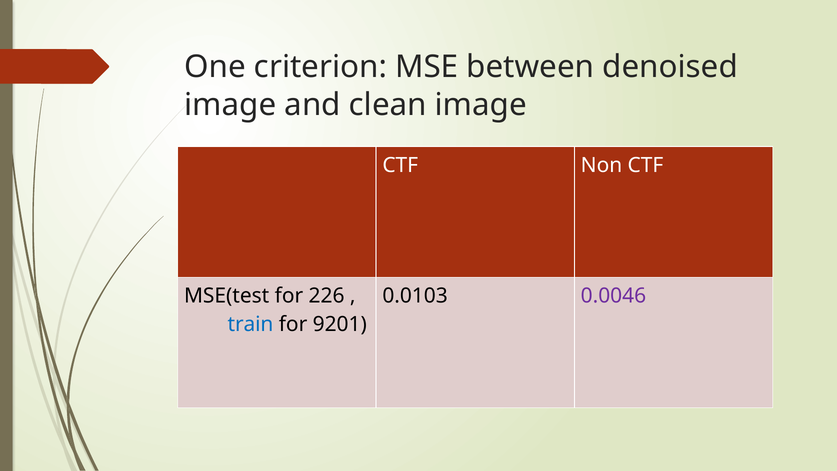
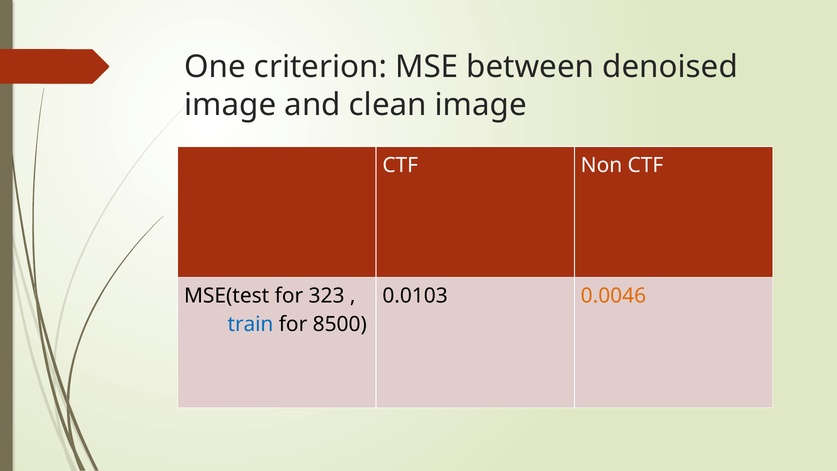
226: 226 -> 323
0.0046 colour: purple -> orange
9201: 9201 -> 8500
